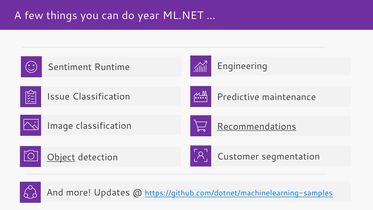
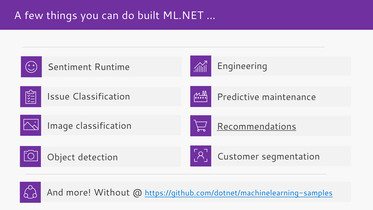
year: year -> built
Object underline: present -> none
Updates: Updates -> Without
